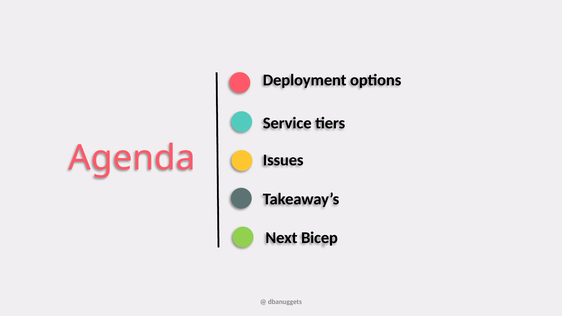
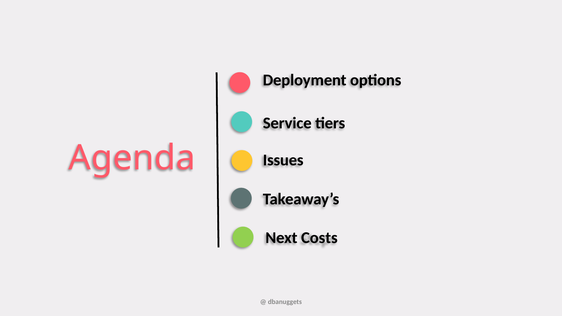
Bicep: Bicep -> Costs
